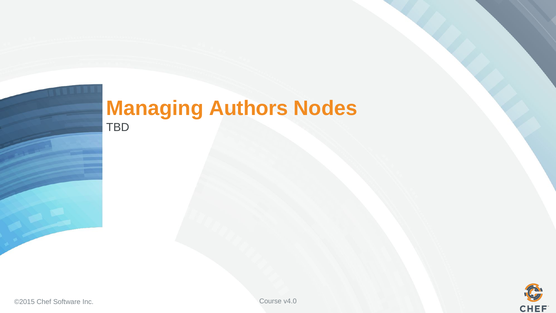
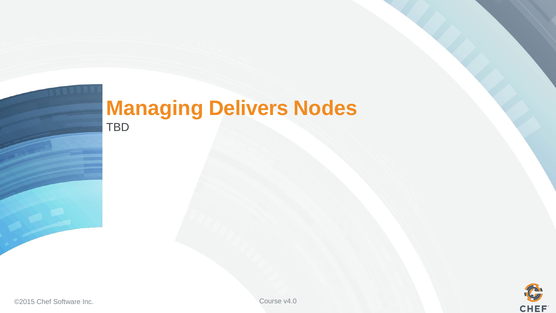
Authors: Authors -> Delivers
